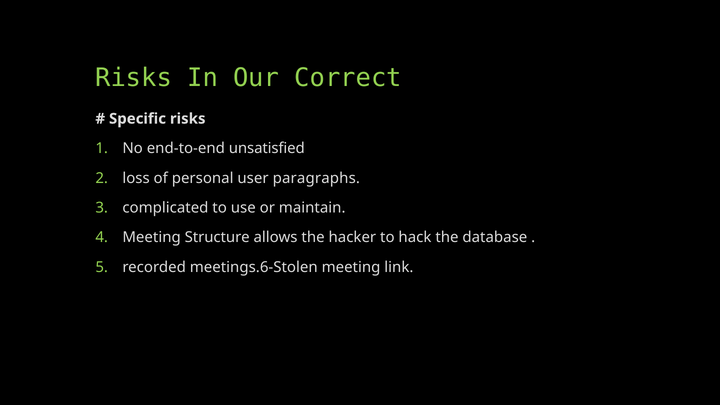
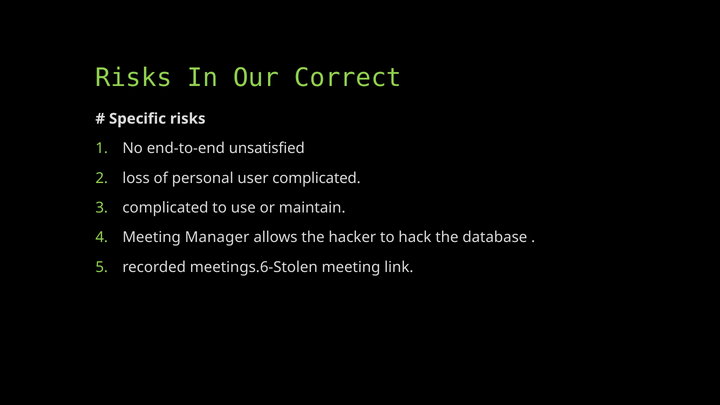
user paragraphs: paragraphs -> complicated
Structure: Structure -> Manager
